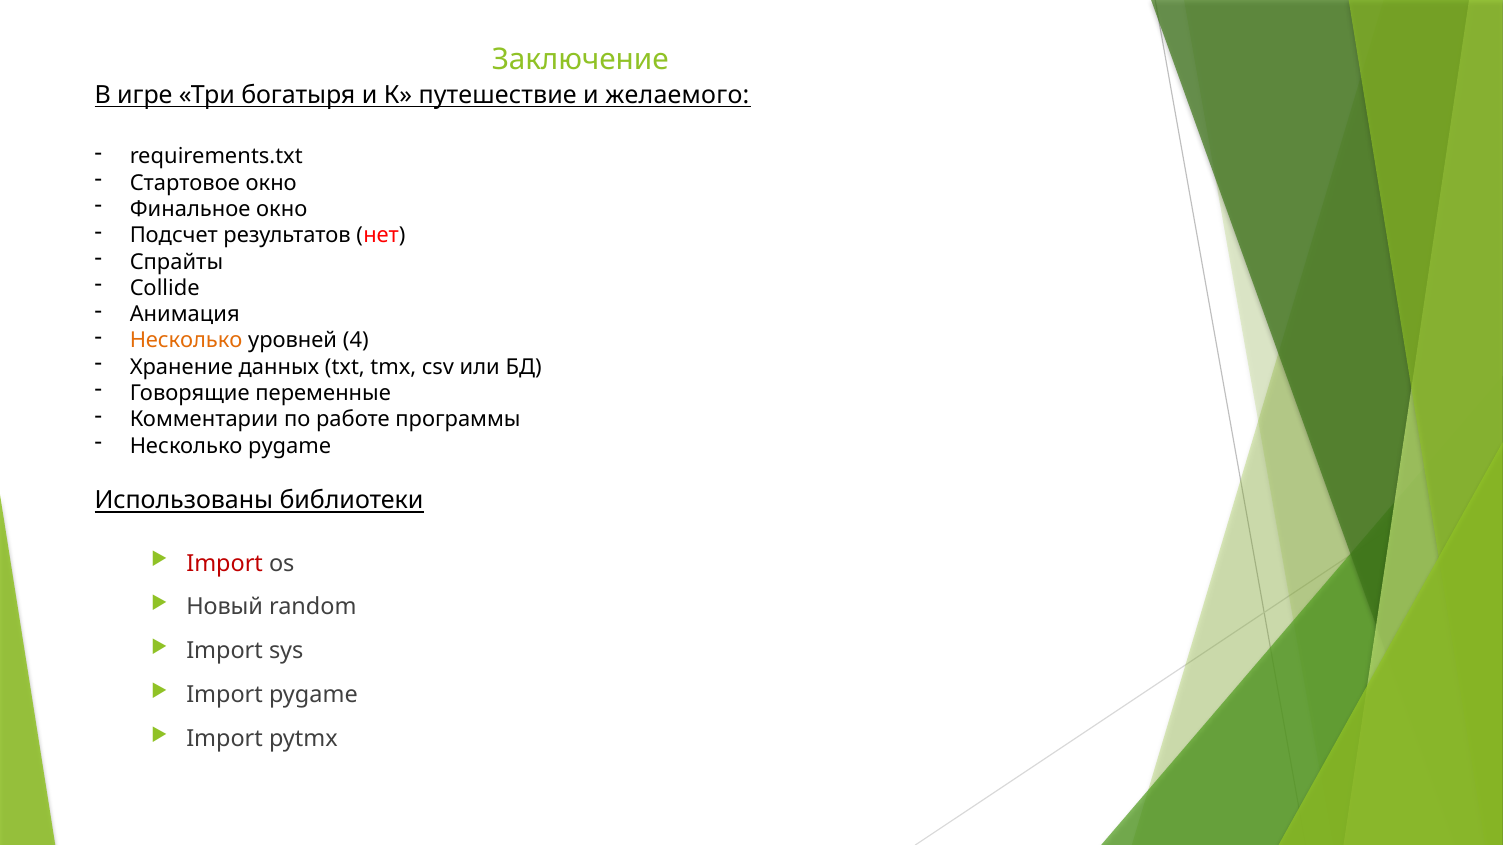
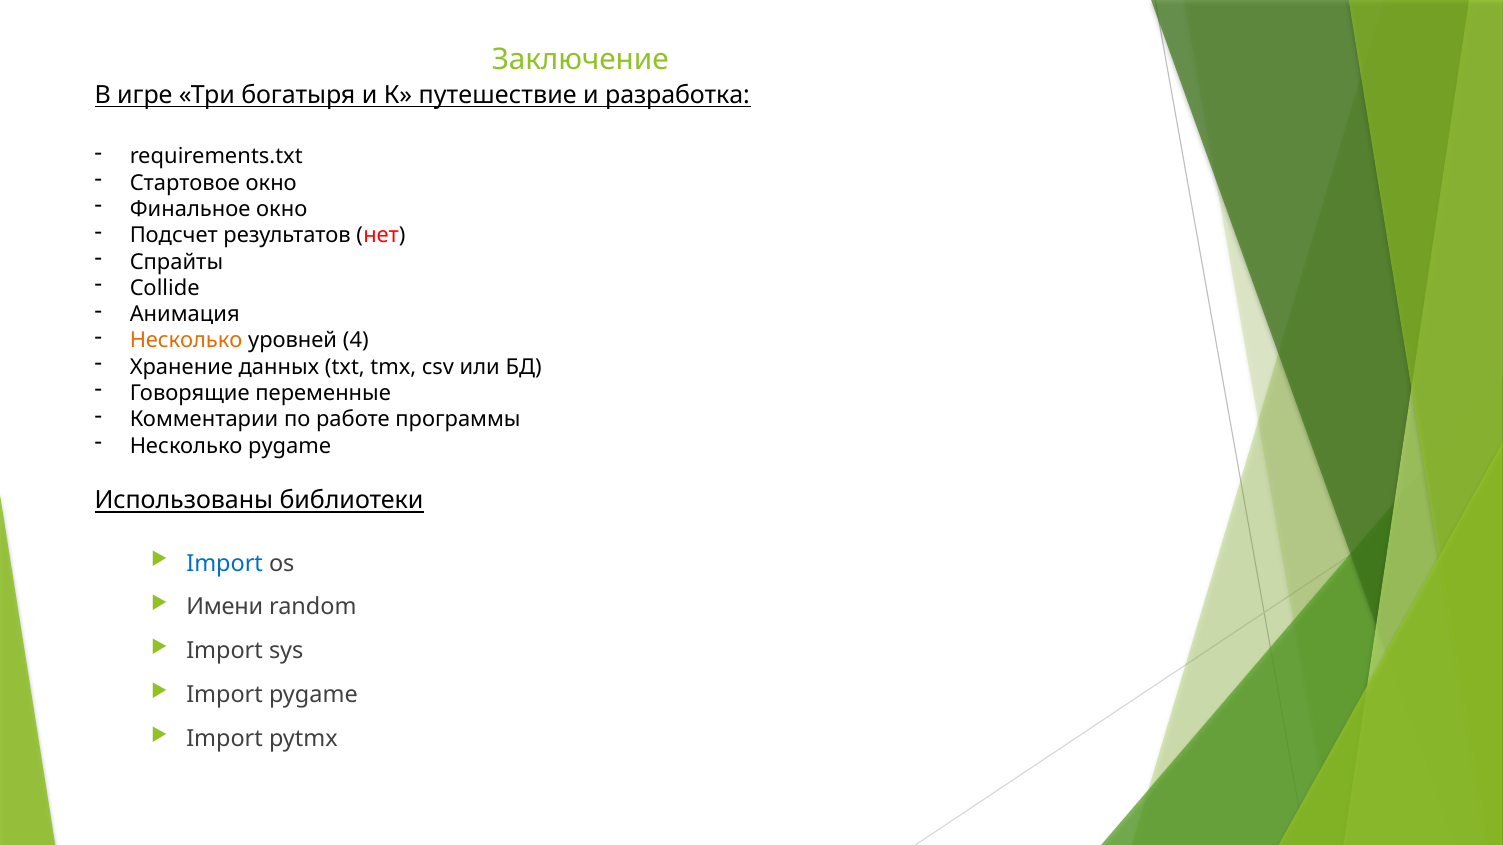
желаемого: желаемого -> разработка
Import at (225, 564) colour: red -> blue
Новый: Новый -> Имени
